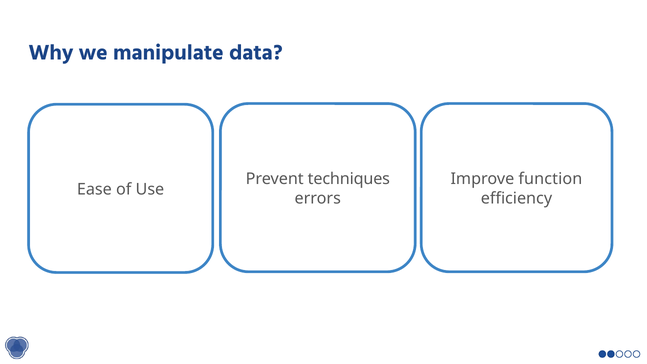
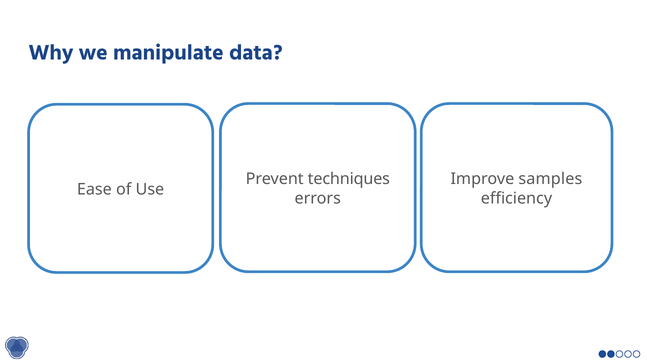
function: function -> samples
